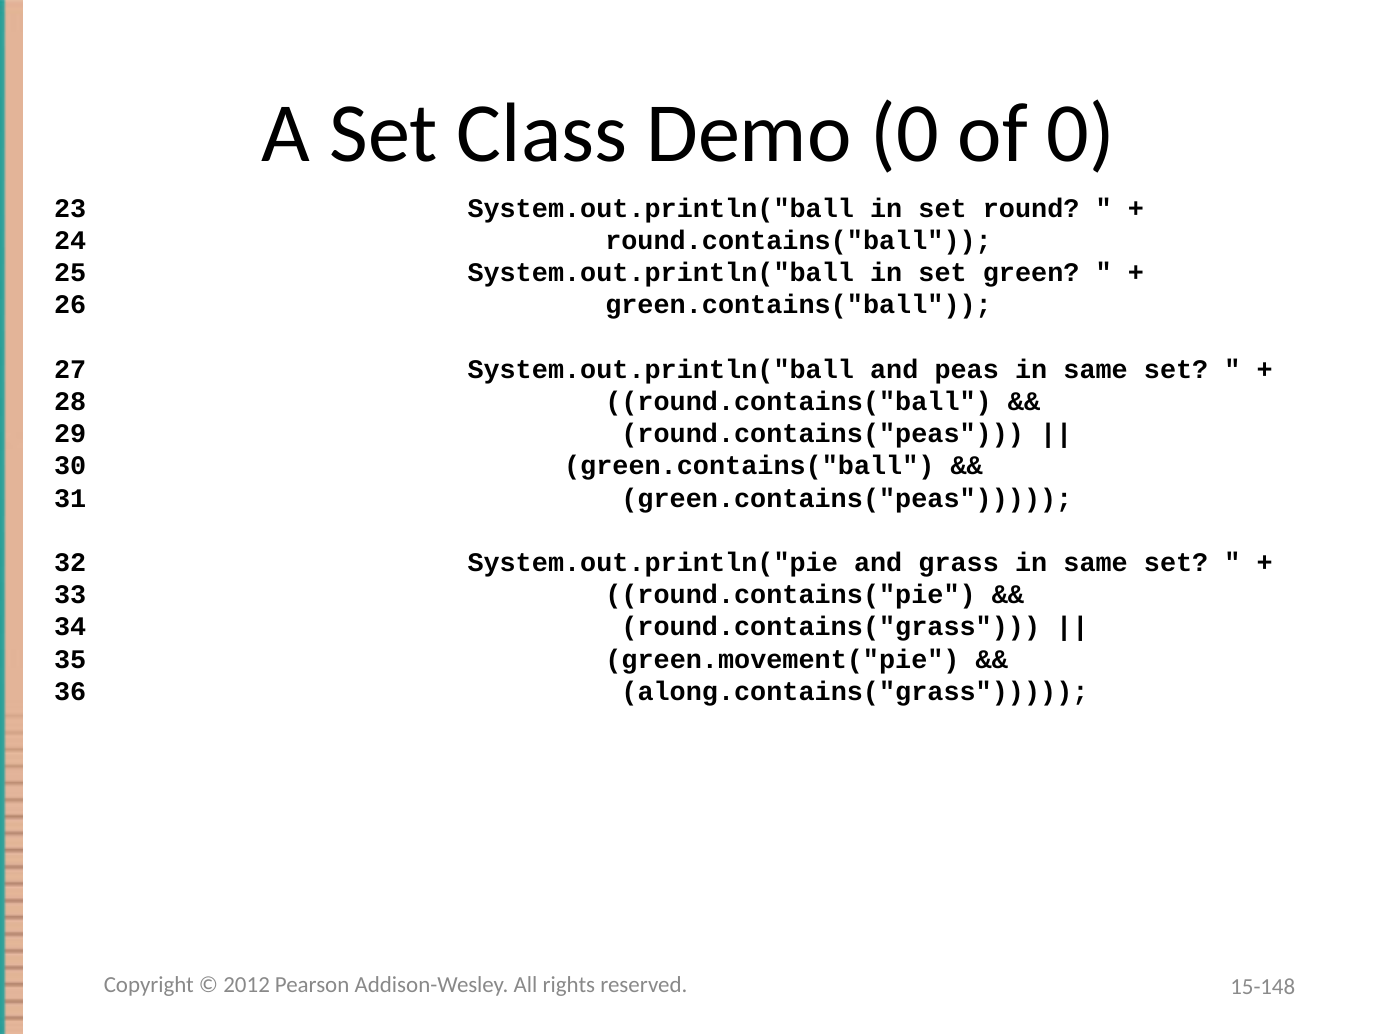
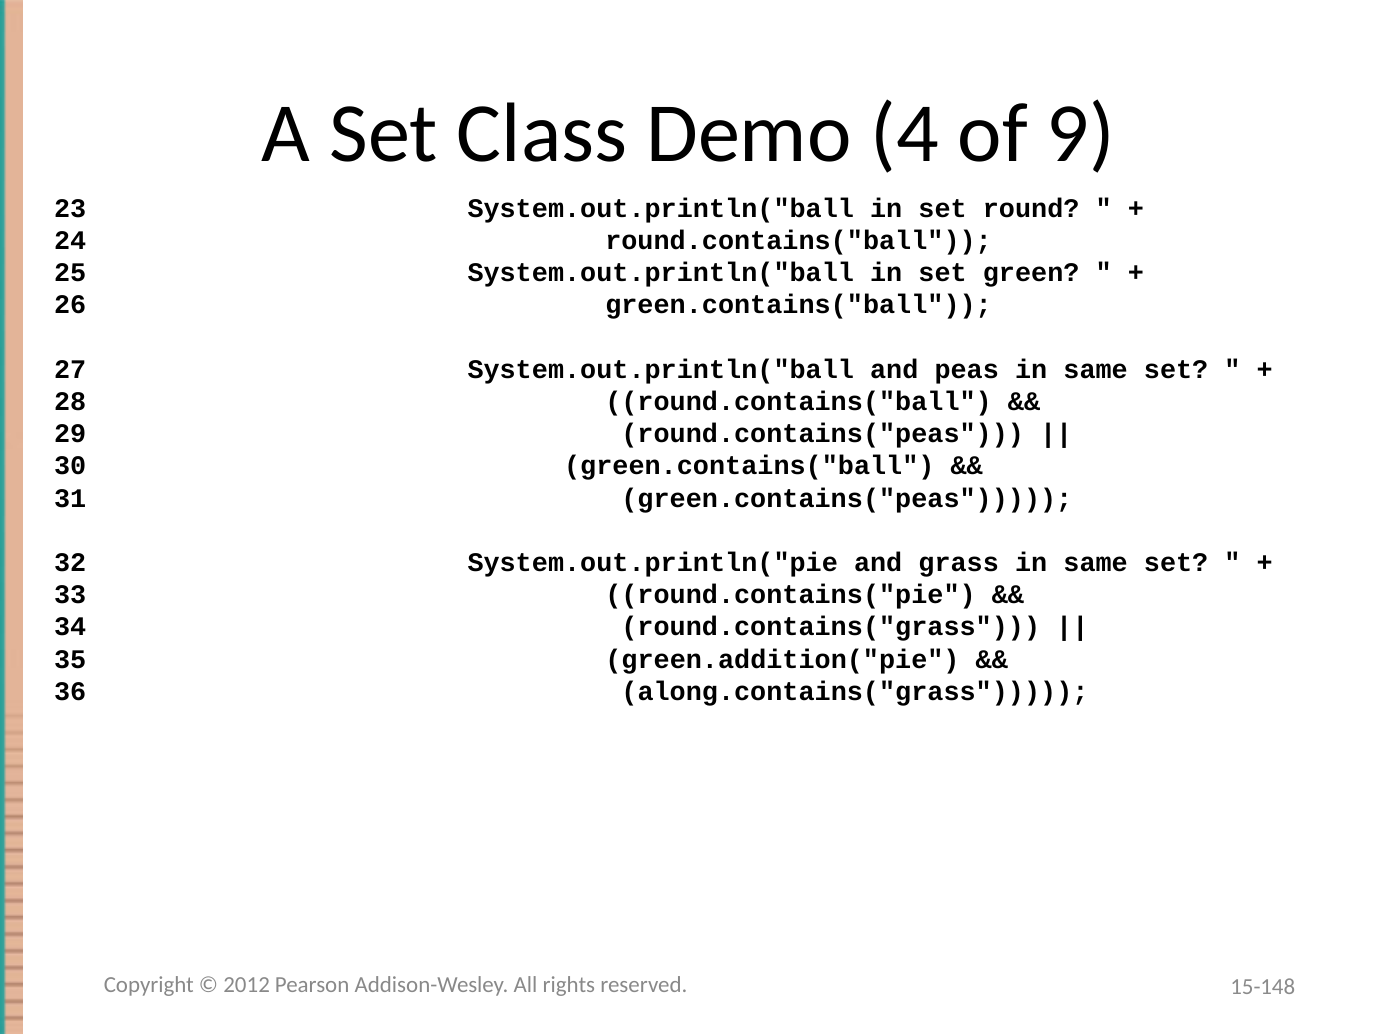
Demo 0: 0 -> 4
of 0: 0 -> 9
green.movement("pie: green.movement("pie -> green.addition("pie
